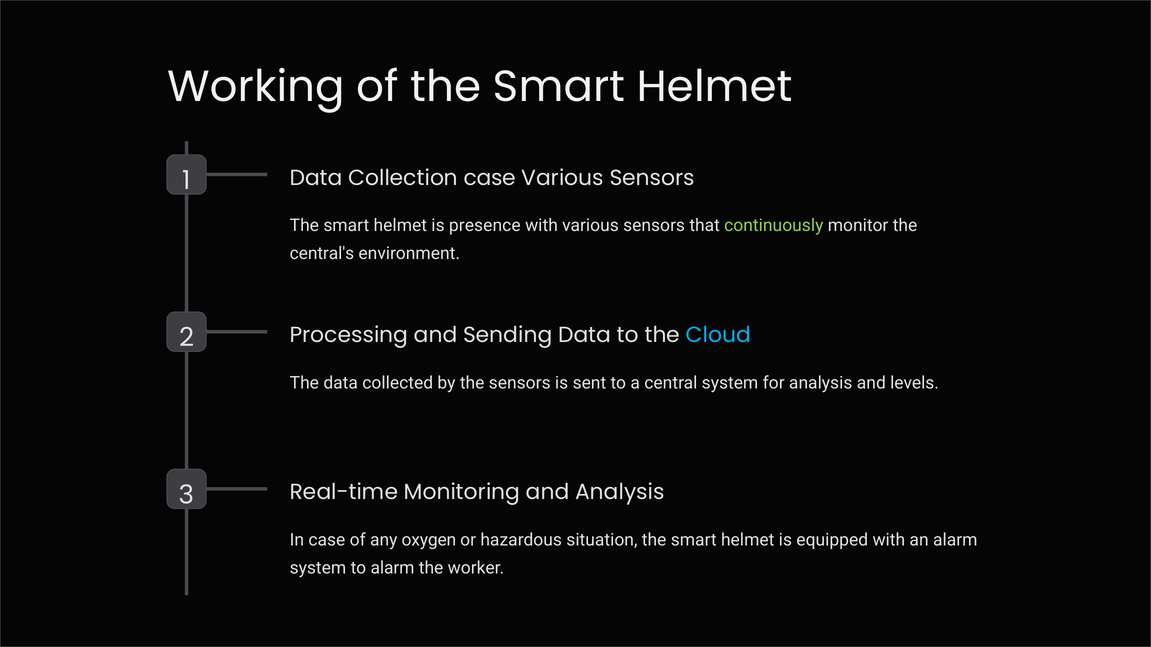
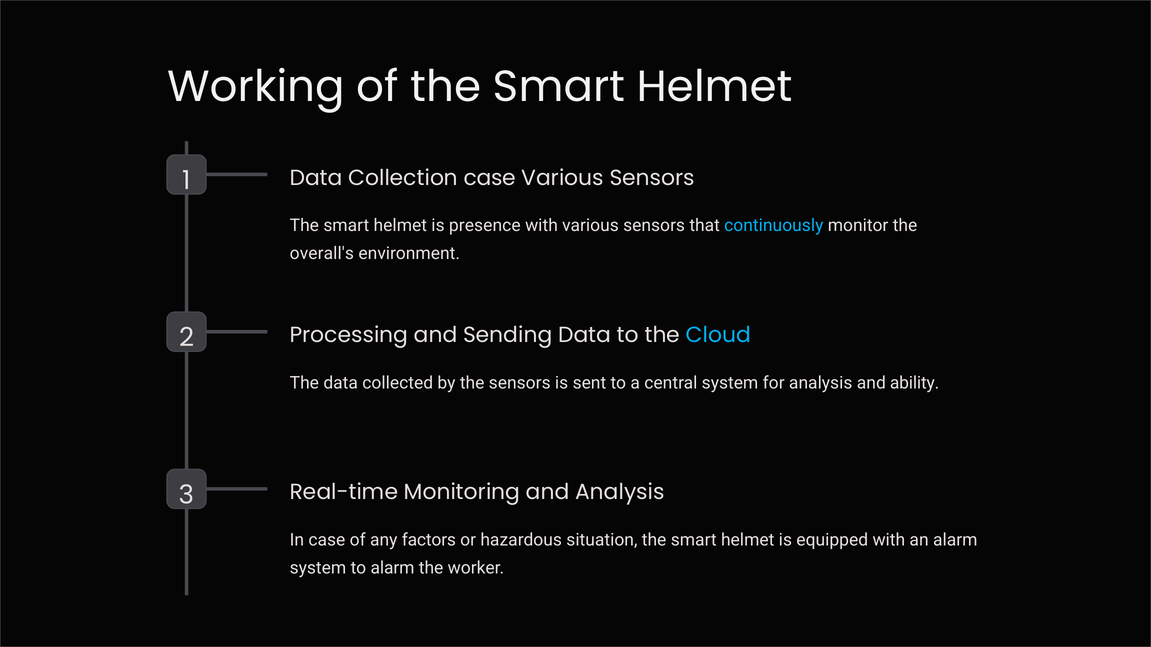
continuously colour: light green -> light blue
central's: central's -> overall's
levels: levels -> ability
oxygen: oxygen -> factors
